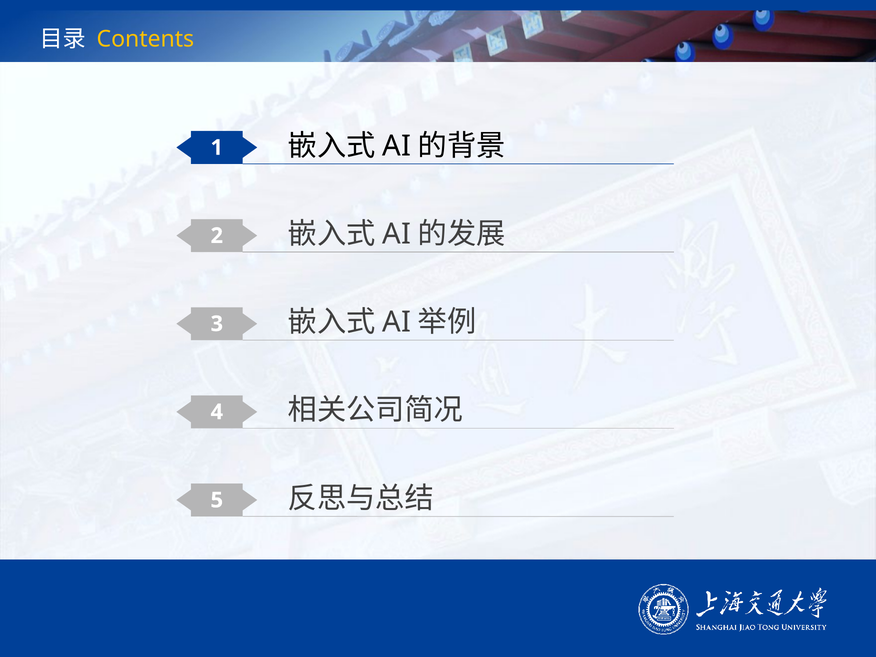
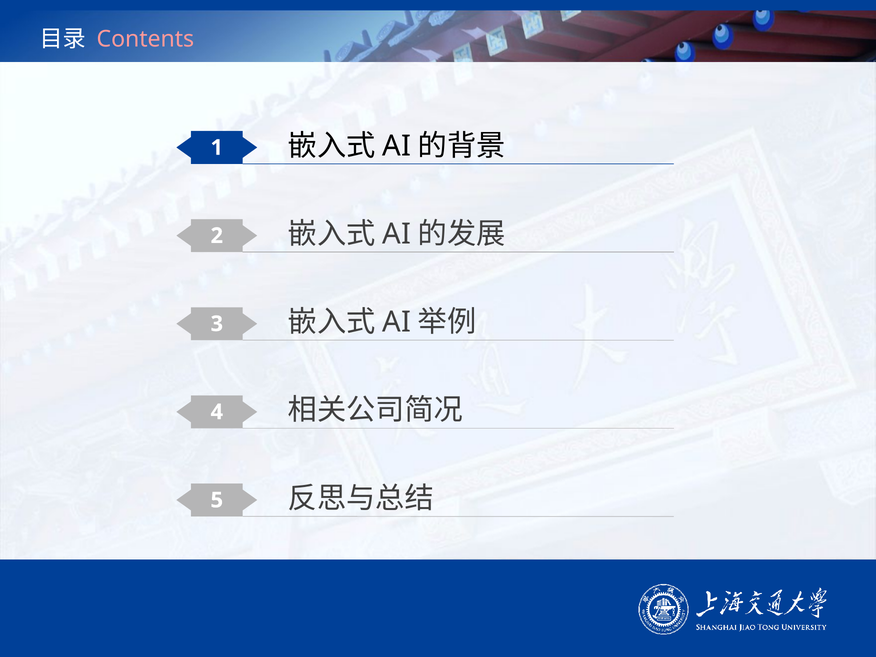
Contents colour: yellow -> pink
